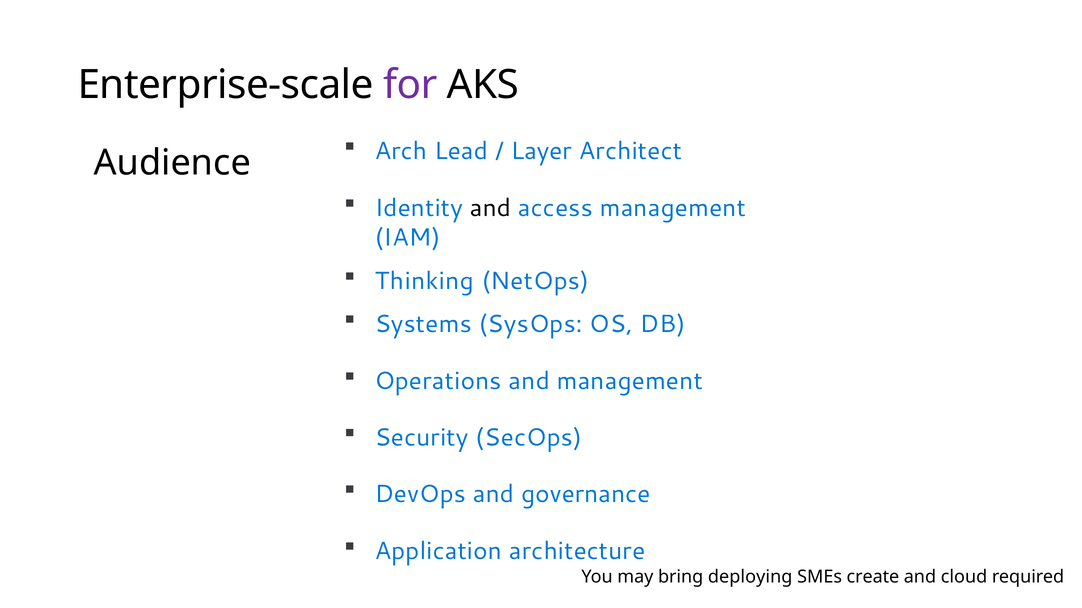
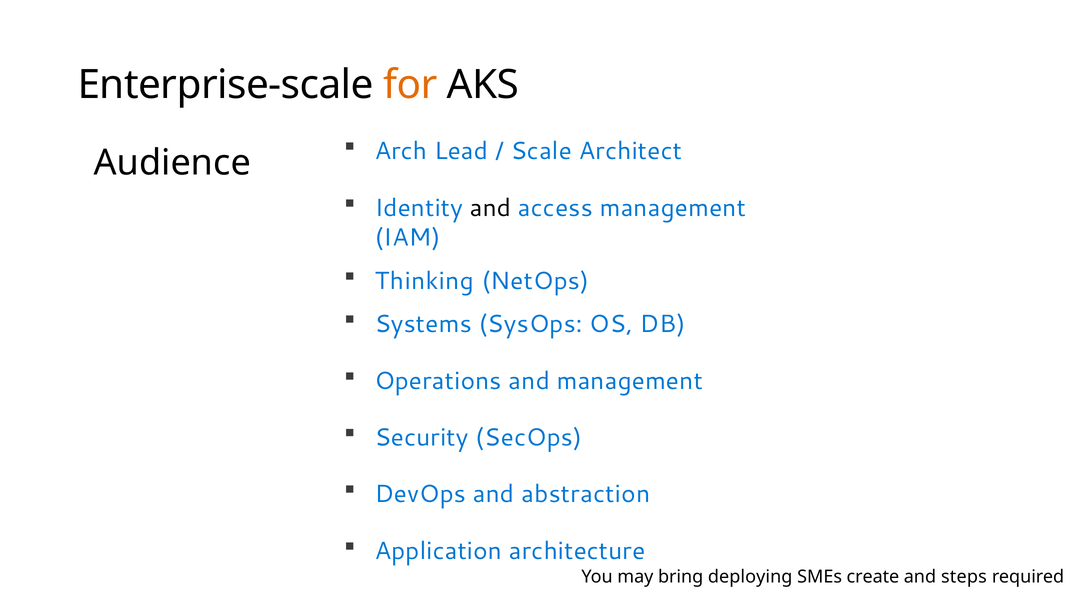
for colour: purple -> orange
Layer: Layer -> Scale
governance: governance -> abstraction
cloud: cloud -> steps
